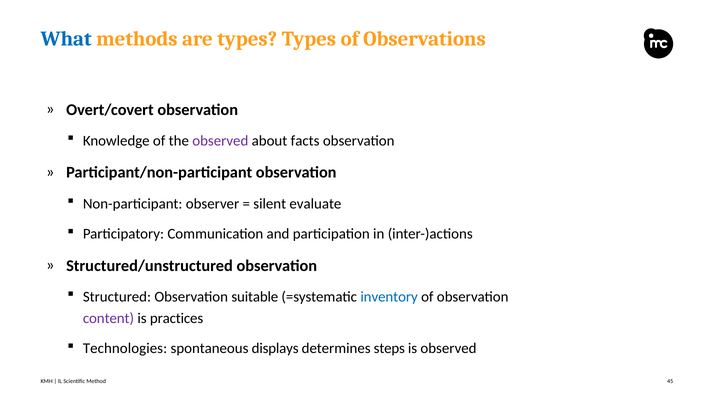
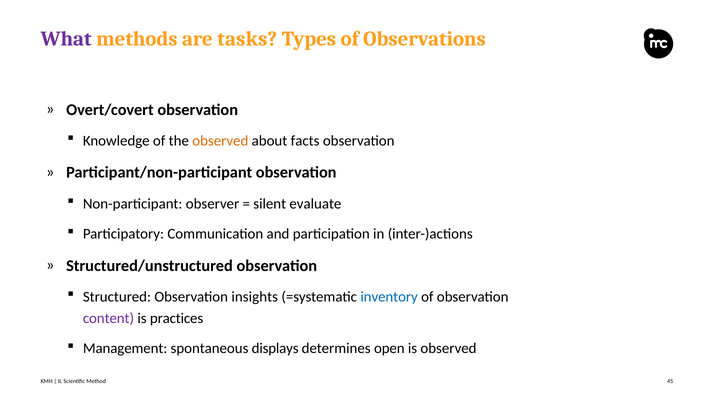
What colour: blue -> purple
are types: types -> tasks
observed at (220, 141) colour: purple -> orange
suitable: suitable -> insights
Technologies: Technologies -> Management
steps: steps -> open
